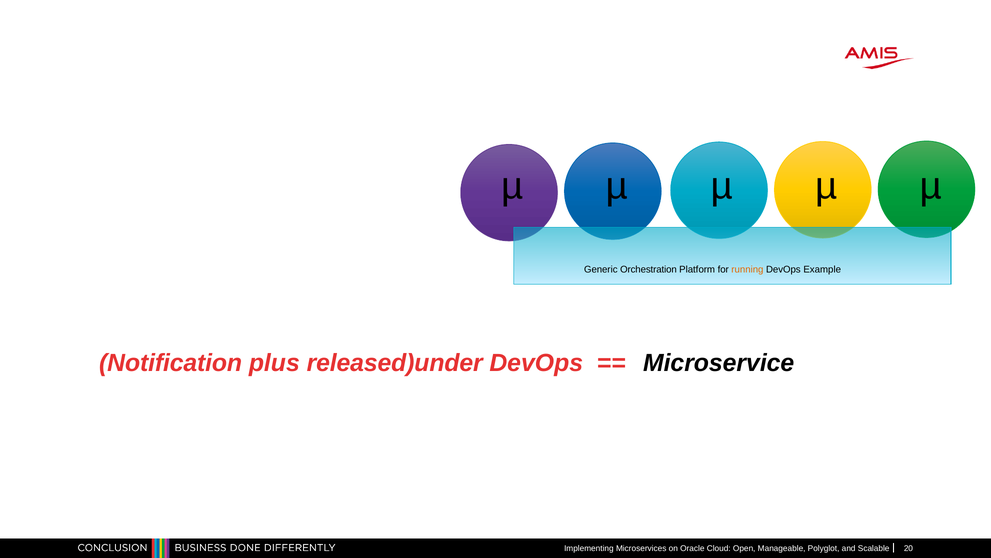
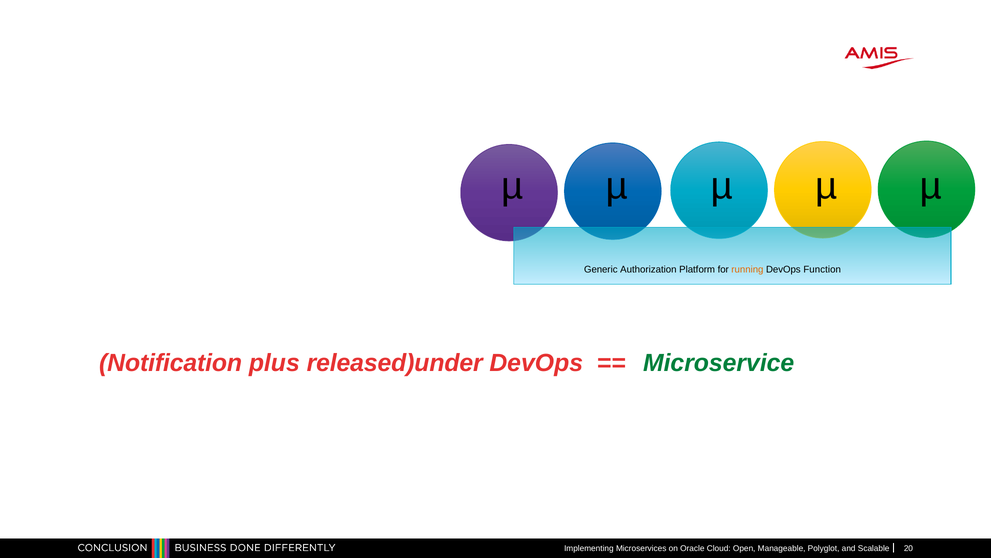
Orchestration: Orchestration -> Authorization
Example: Example -> Function
Microservice colour: black -> green
